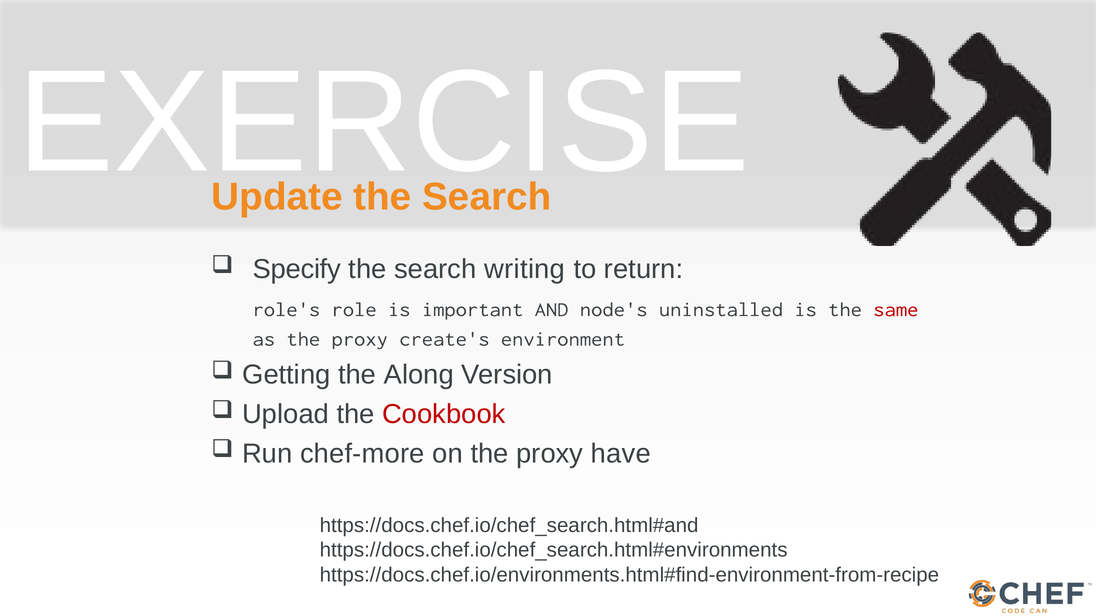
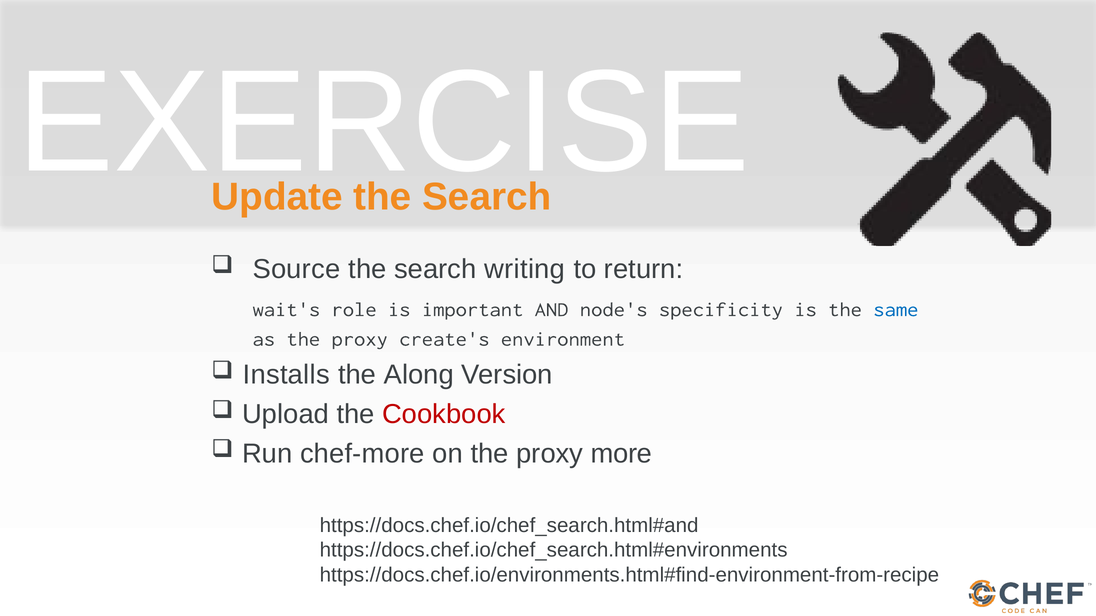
Specify: Specify -> Source
role's: role's -> wait's
uninstalled: uninstalled -> specificity
same colour: red -> blue
Getting: Getting -> Installs
have: have -> more
